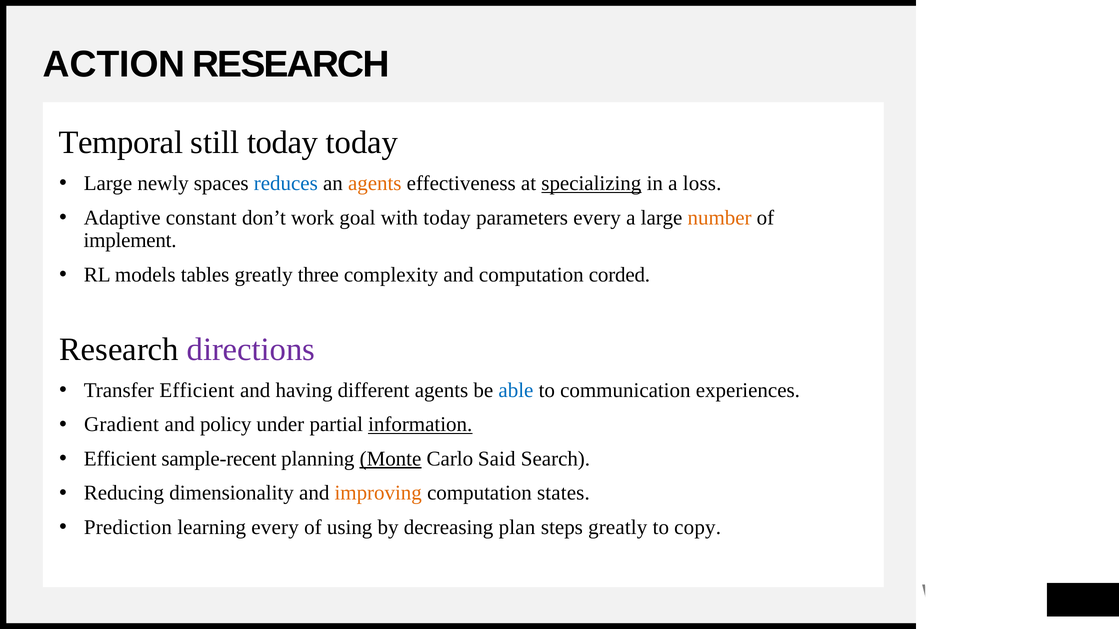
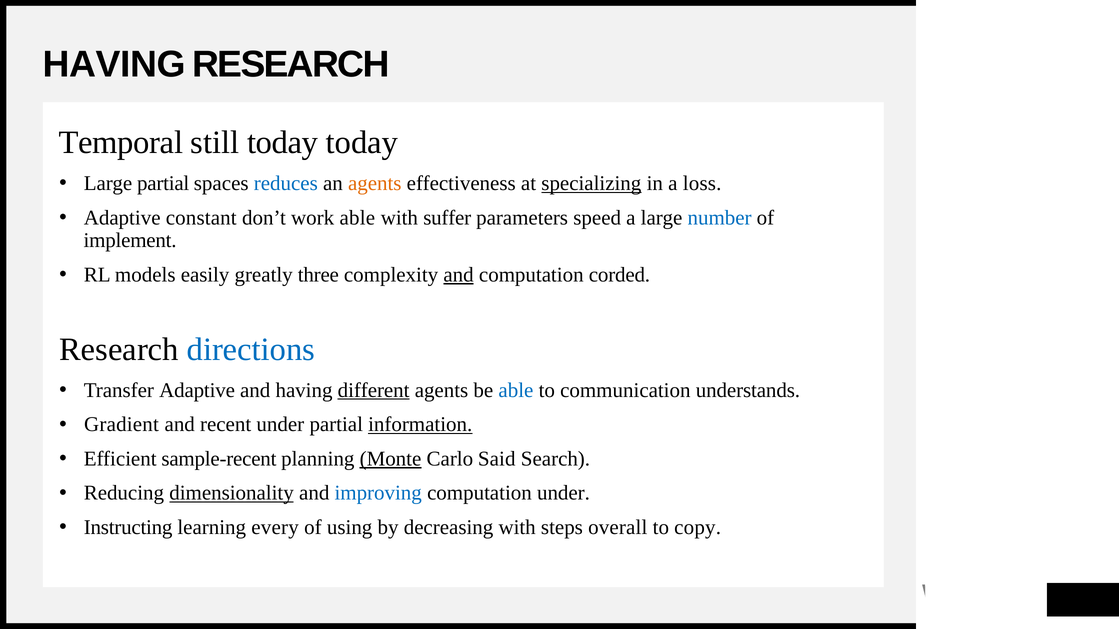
ACTION at (114, 64): ACTION -> HAVING
Large newly: newly -> partial
work goal: goal -> able
with today: today -> suffer
parameters every: every -> speed
number colour: orange -> blue
tables: tables -> easily
and at (459, 275) underline: none -> present
directions colour: purple -> blue
Transfer Efficient: Efficient -> Adaptive
different underline: none -> present
experiences: experiences -> understands
policy: policy -> recent
dimensionality underline: none -> present
improving colour: orange -> blue
computation states: states -> under
Prediction: Prediction -> Instructing
decreasing plan: plan -> with
steps greatly: greatly -> overall
